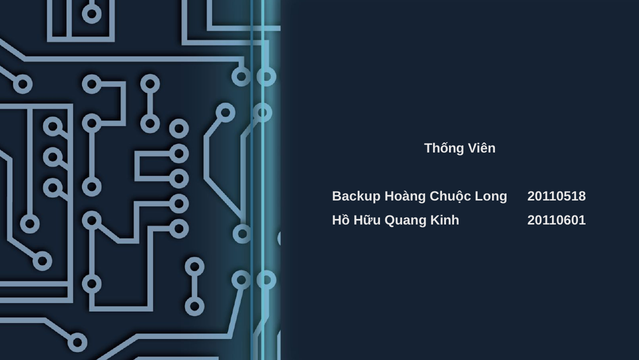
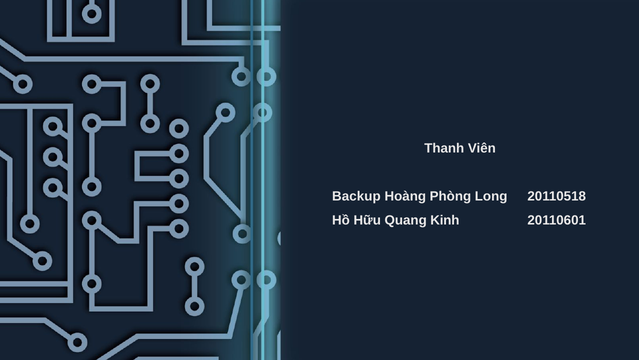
Thống: Thống -> Thanh
Chuộc: Chuộc -> Phòng
